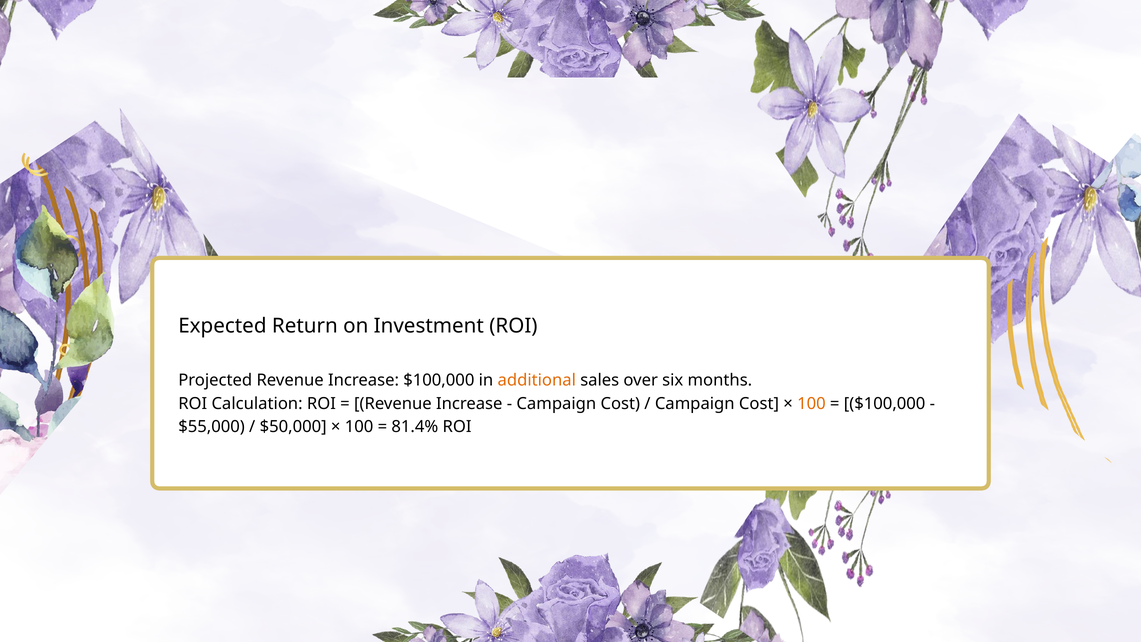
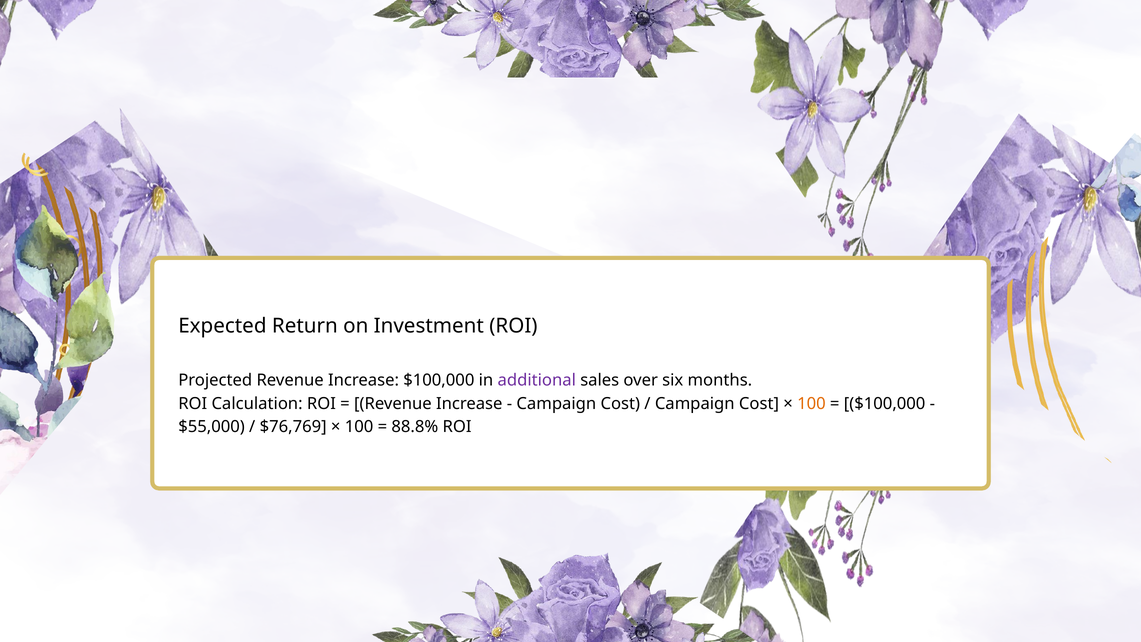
additional colour: orange -> purple
$50,000: $50,000 -> $76,769
81.4%: 81.4% -> 88.8%
